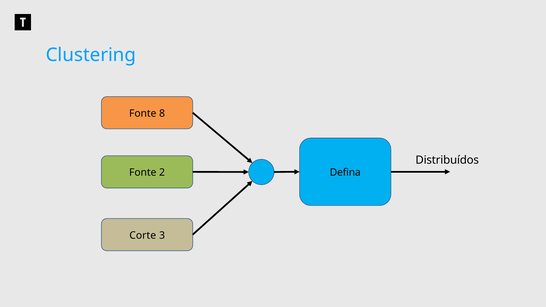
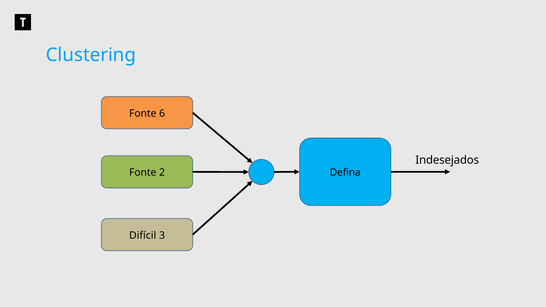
8: 8 -> 6
Distribuídos: Distribuídos -> Indesejados
Corte: Corte -> Difícil
